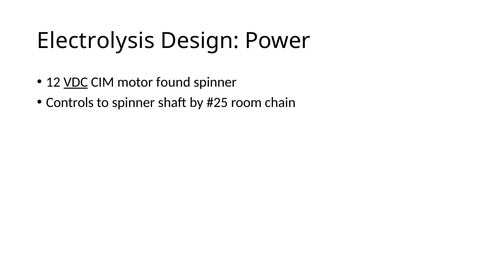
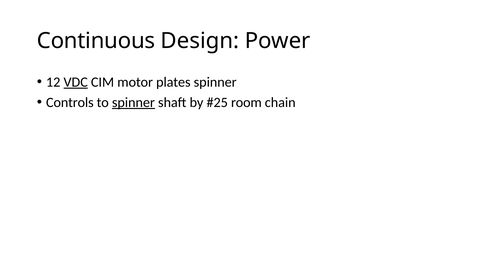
Electrolysis: Electrolysis -> Continuous
found: found -> plates
spinner at (133, 102) underline: none -> present
